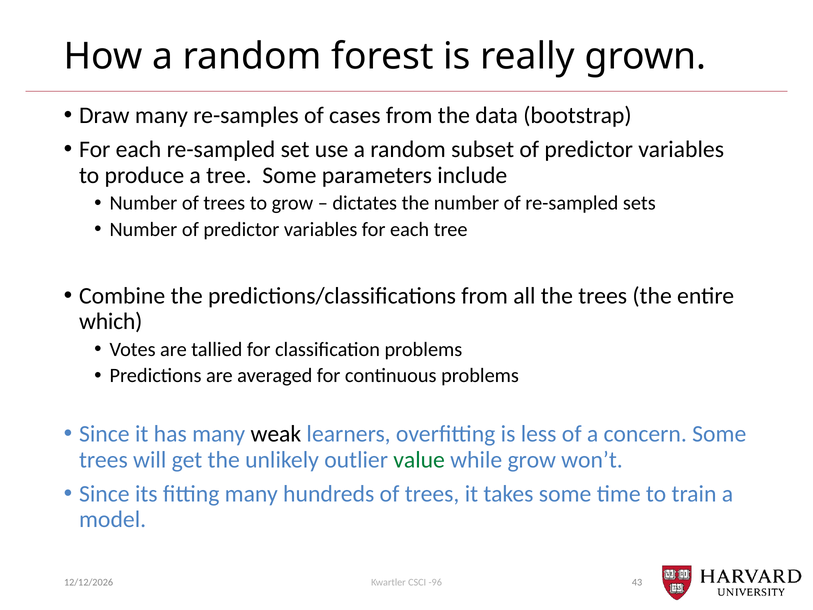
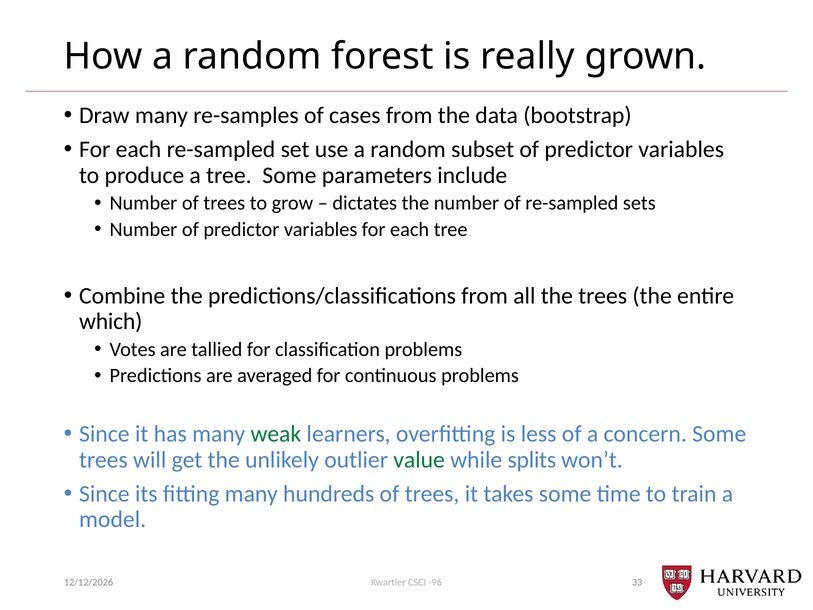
weak colour: black -> green
while grow: grow -> splits
43: 43 -> 33
